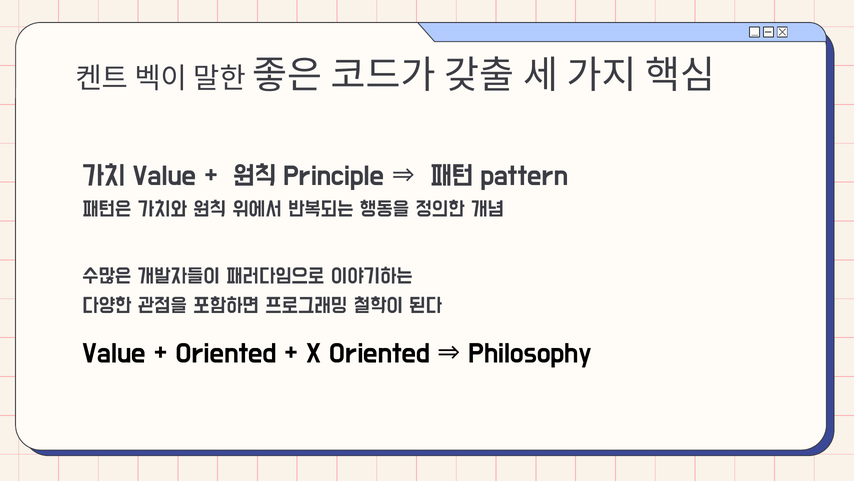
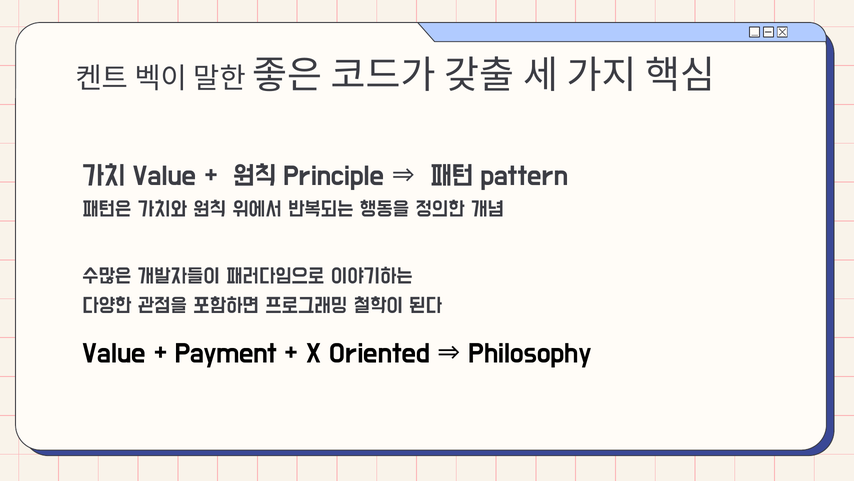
Oriented at (226, 353): Oriented -> Payment
